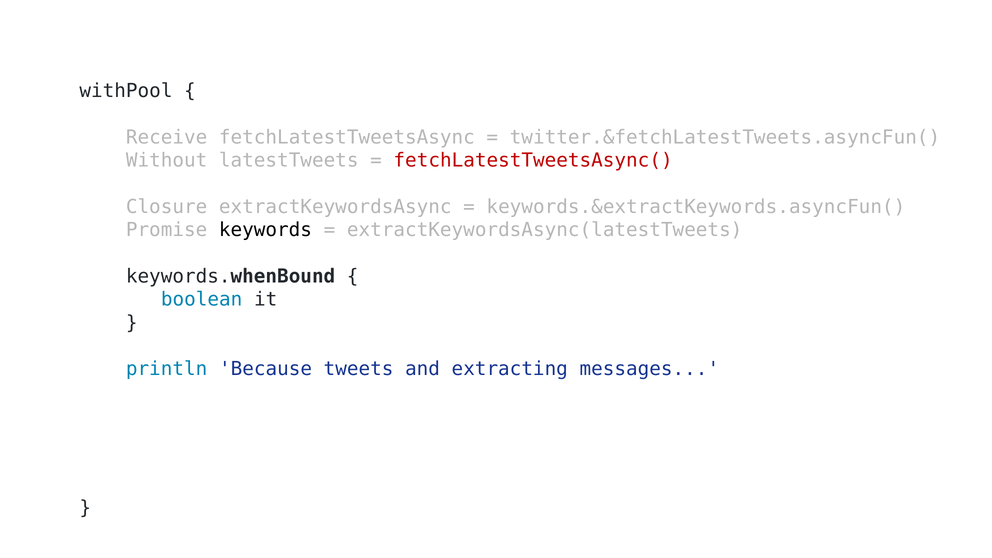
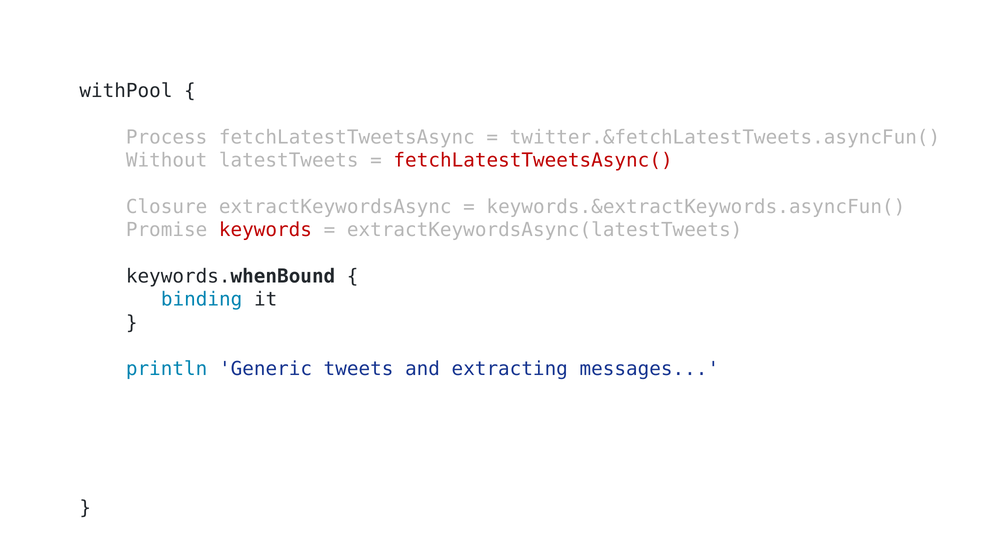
Receive: Receive -> Process
keywords colour: black -> red
boolean: boolean -> binding
Because: Because -> Generic
